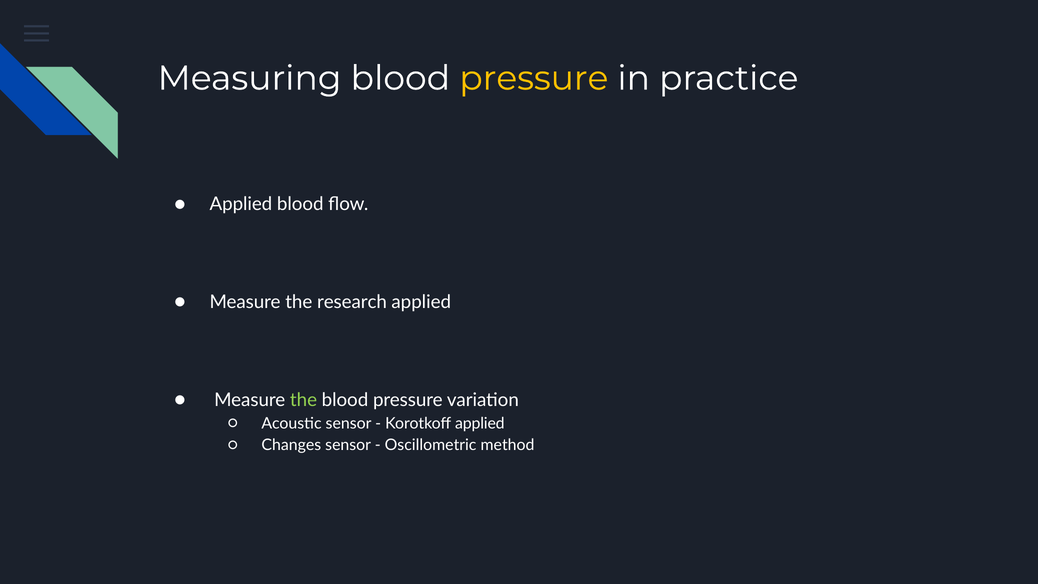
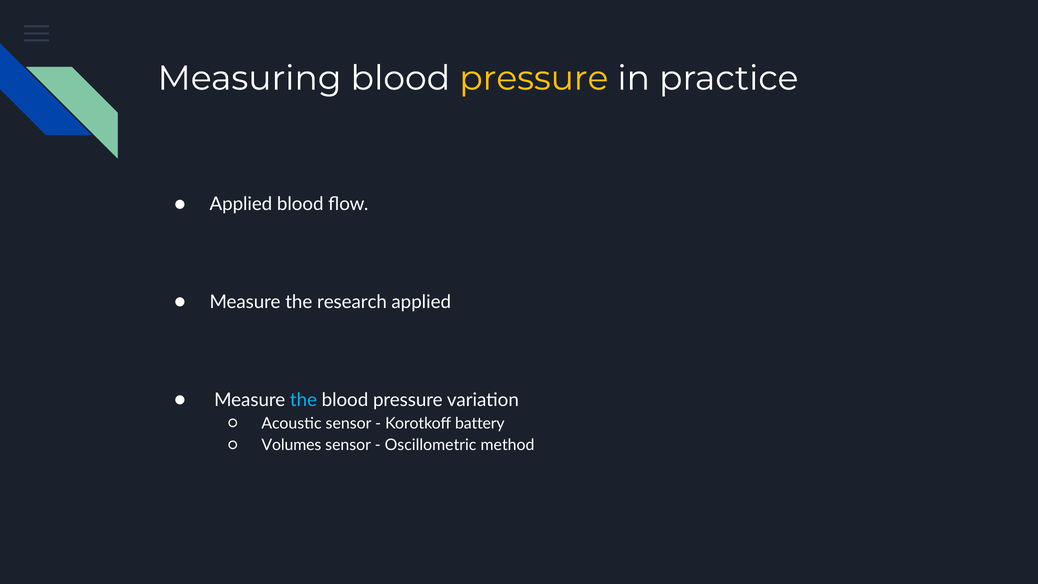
the at (304, 400) colour: light green -> light blue
Korotkoff applied: applied -> battery
Changes: Changes -> Volumes
